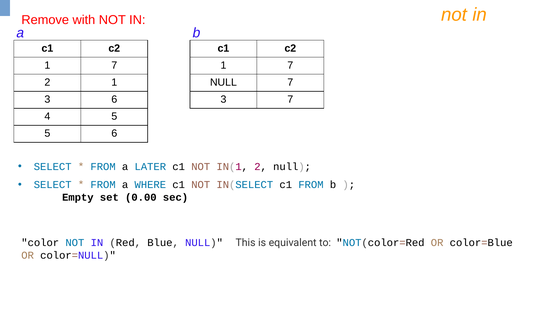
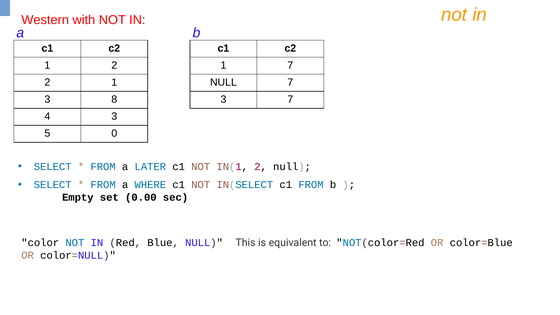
Remove: Remove -> Western
7 at (114, 65): 7 -> 2
3 6: 6 -> 8
4 5: 5 -> 3
5 6: 6 -> 0
